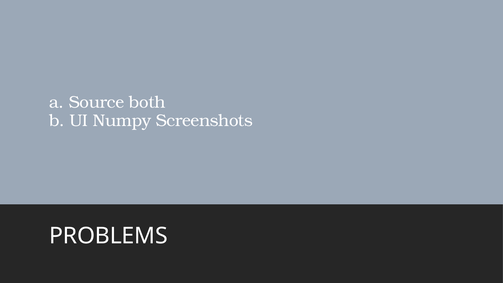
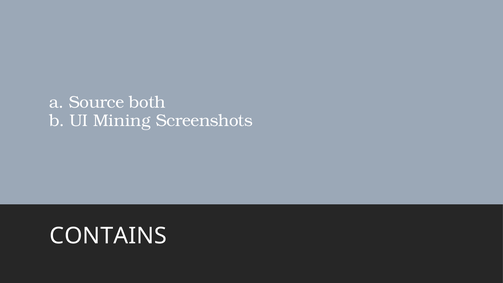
Numpy: Numpy -> Mining
PROBLEMS: PROBLEMS -> CONTAINS
